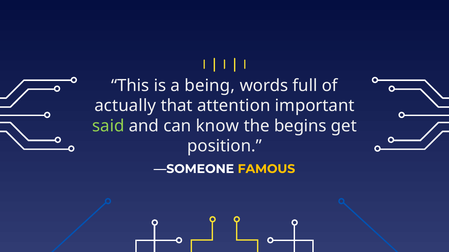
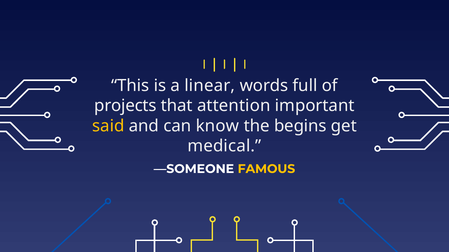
being: being -> linear
actually: actually -> projects
said colour: light green -> yellow
position: position -> medical
